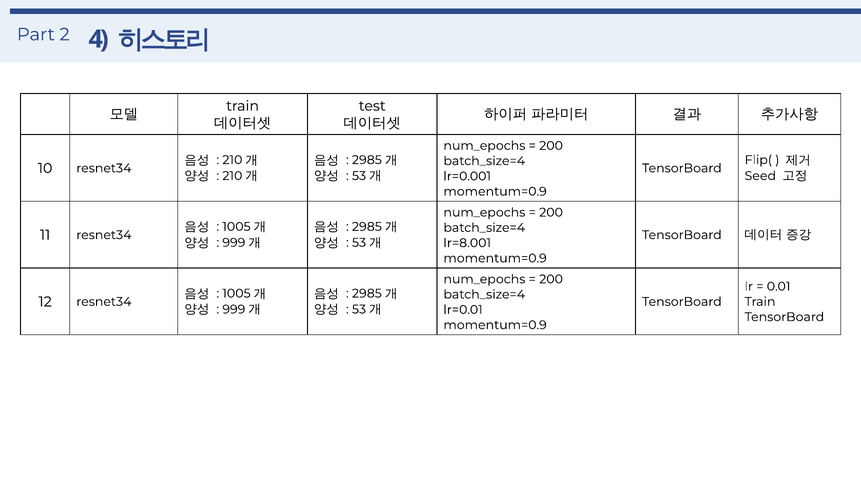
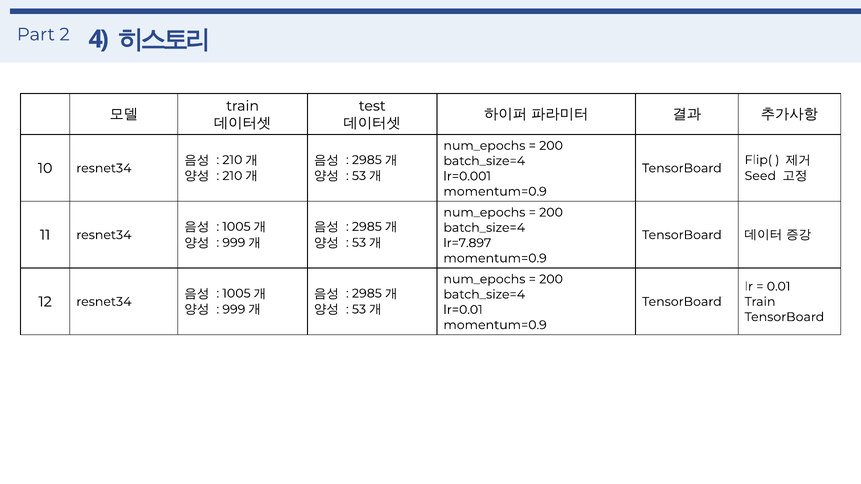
lr=8.001: lr=8.001 -> lr=7.897
